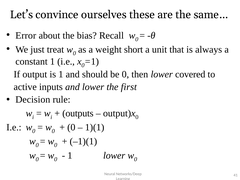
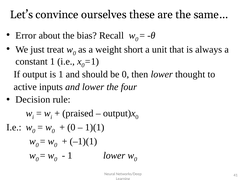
covered: covered -> thought
first: first -> four
outputs: outputs -> praised
